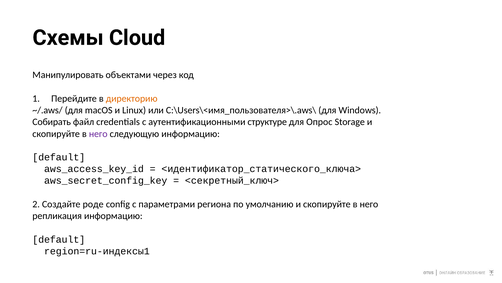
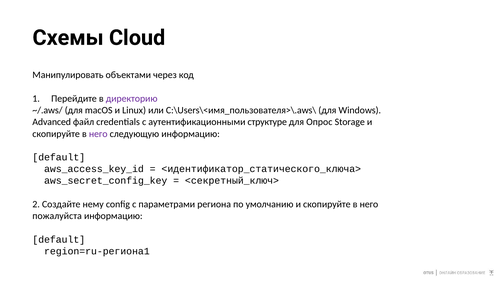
директорию colour: orange -> purple
Собирать: Собирать -> Advanced
роде: роде -> нему
репликация: репликация -> пожалуйста
region=ru-индексы1: region=ru-индексы1 -> region=ru-региона1
